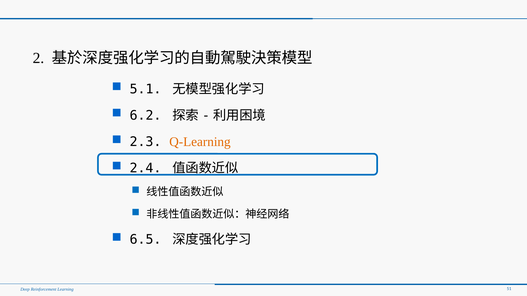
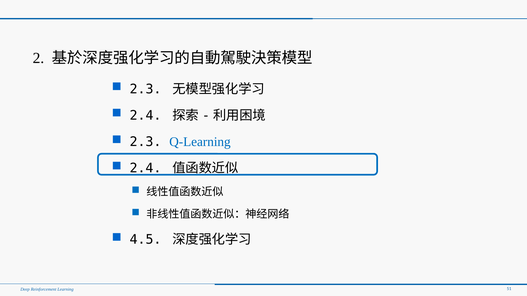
5.1 at (146, 89): 5.1 -> 2.3
6.2 at (146, 116): 6.2 -> 2.4
Q-Learning colour: orange -> blue
6.5: 6.5 -> 4.5
